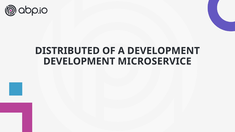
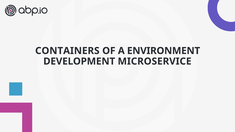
DISTRIBUTED: DISTRIBUTED -> CONTAINERS
A DEVELOPMENT: DEVELOPMENT -> ENVIRONMENT
